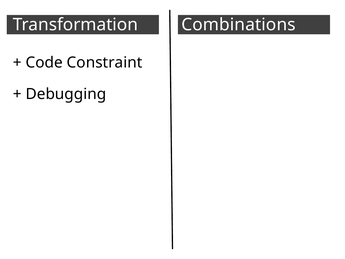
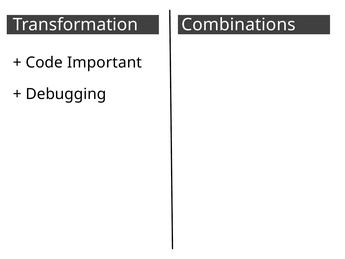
Constraint: Constraint -> Important
